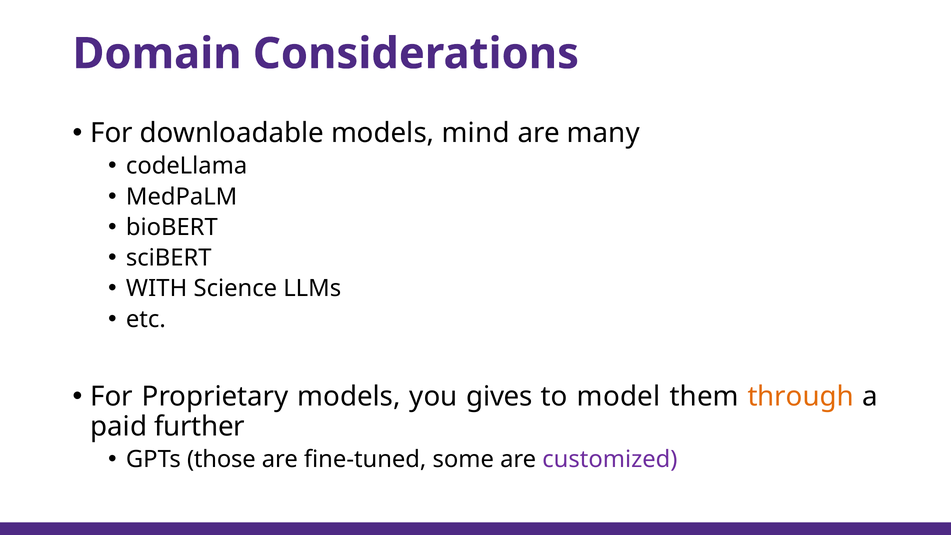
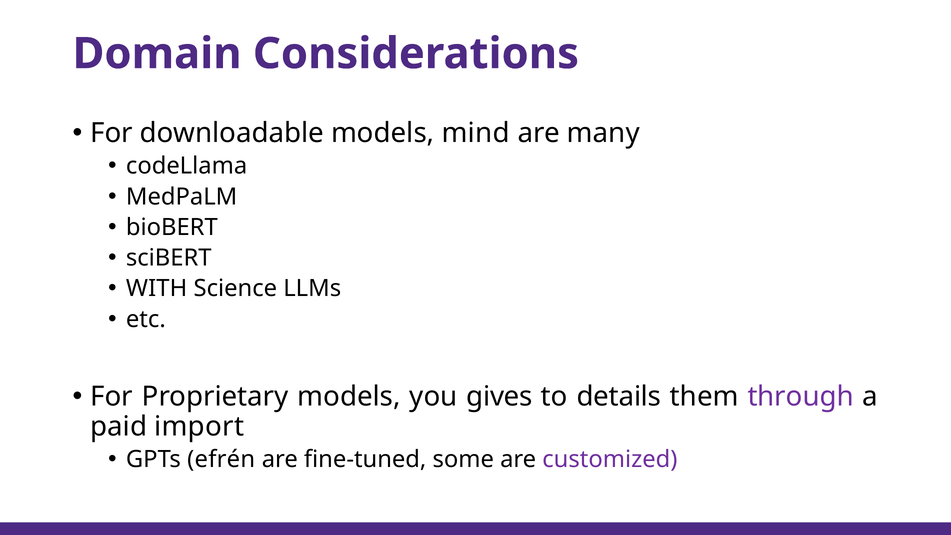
model: model -> details
through colour: orange -> purple
further: further -> import
those: those -> efrén
